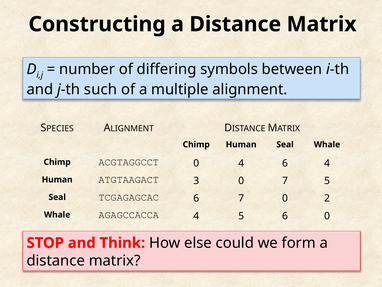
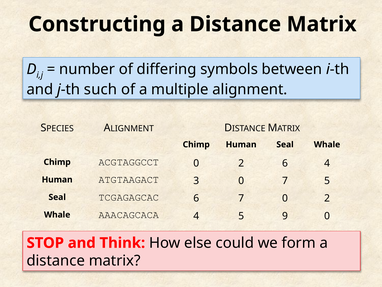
ACGTAGGCCT 0 4: 4 -> 2
AGAGCCACCA: AGAGCCACCA -> AAACAGCACA
5 6: 6 -> 9
